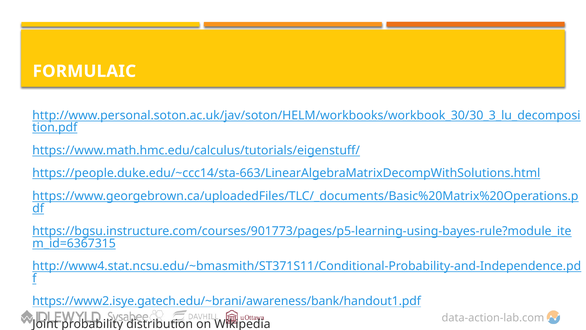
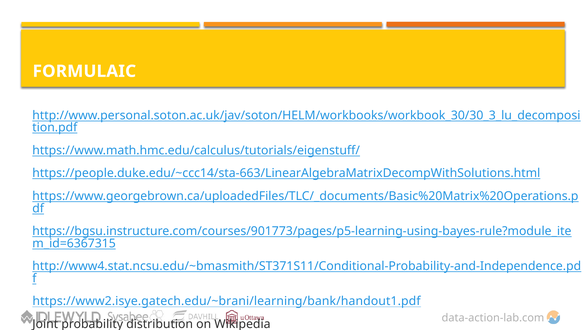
https://www2.isye.gatech.edu/~brani/awareness/bank/handout1.pdf: https://www2.isye.gatech.edu/~brani/awareness/bank/handout1.pdf -> https://www2.isye.gatech.edu/~brani/learning/bank/handout1.pdf
